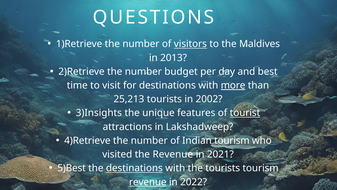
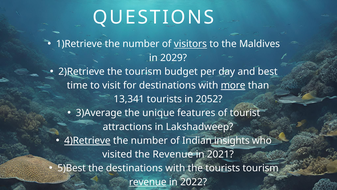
2013: 2013 -> 2029
2)Retrieve the number: number -> tourism
25,213: 25,213 -> 13,341
2002: 2002 -> 2052
3)Insights: 3)Insights -> 3)Average
tourist underline: present -> none
4)Retrieve underline: none -> present
Indian tourism: tourism -> insights
destinations at (134, 168) underline: present -> none
